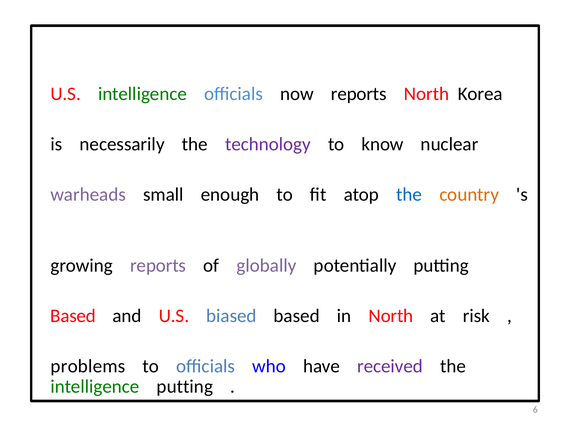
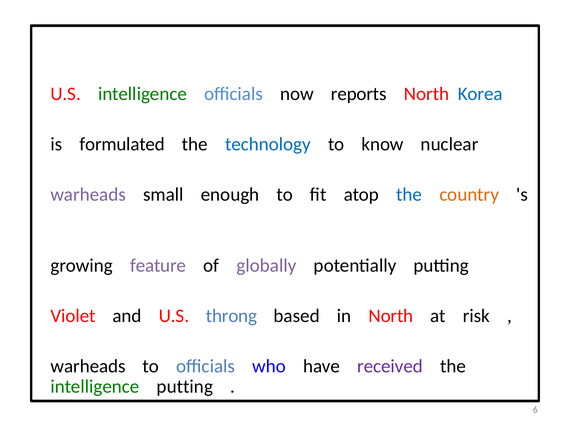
Korea colour: black -> blue
necessarily: necessarily -> formulated
technology colour: purple -> blue
growing reports: reports -> feature
Based at (73, 316): Based -> Violet
biased: biased -> throng
problems at (88, 366): problems -> warheads
